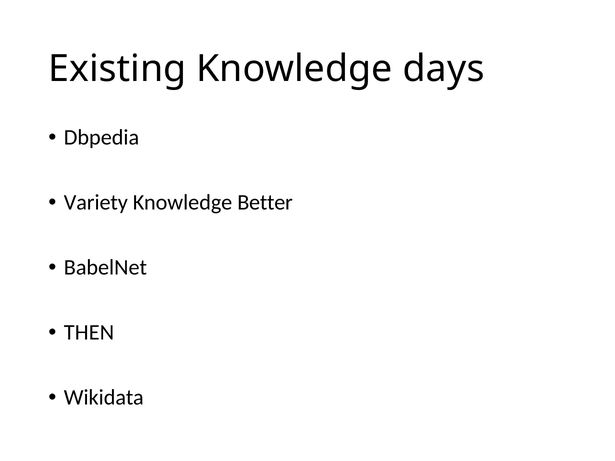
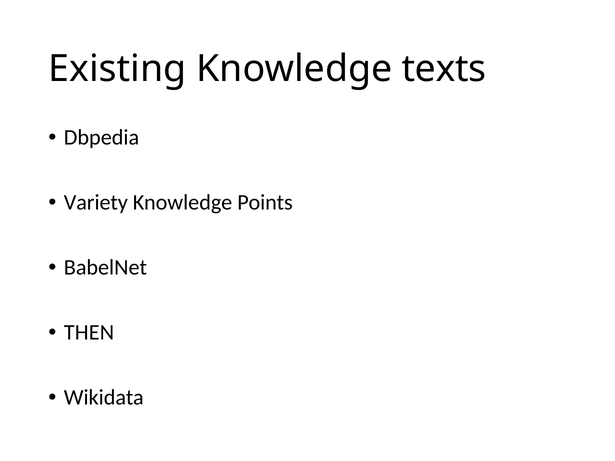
days: days -> texts
Better: Better -> Points
